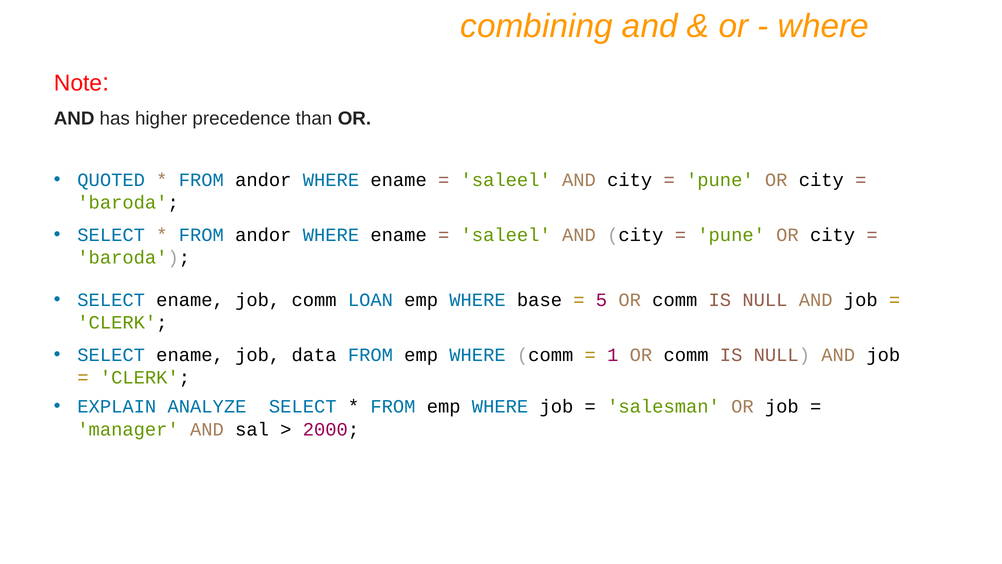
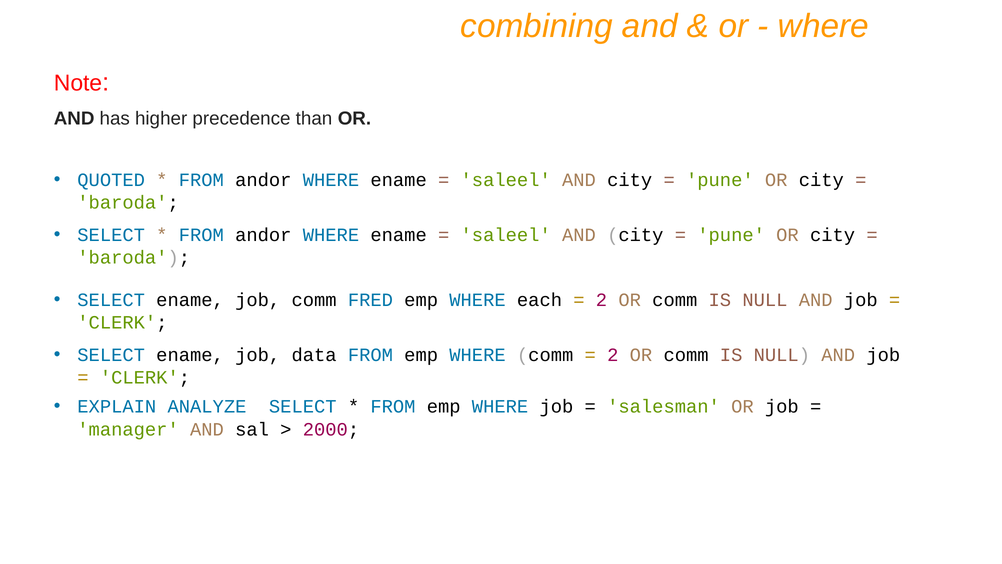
LOAN: LOAN -> FRED
base: base -> each
5 at (602, 300): 5 -> 2
1 at (613, 355): 1 -> 2
